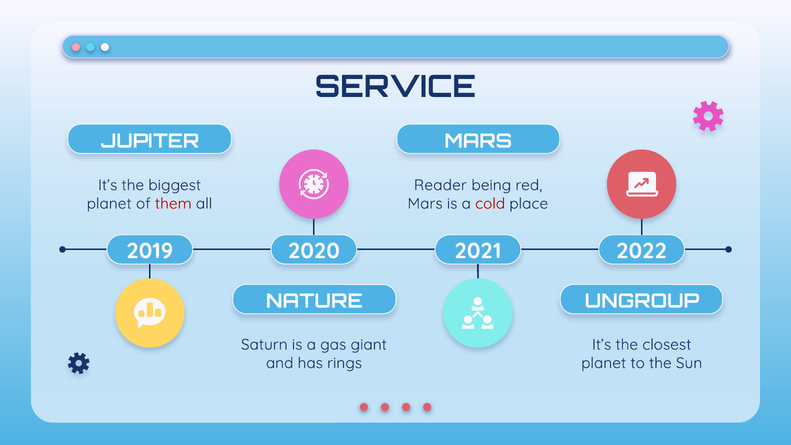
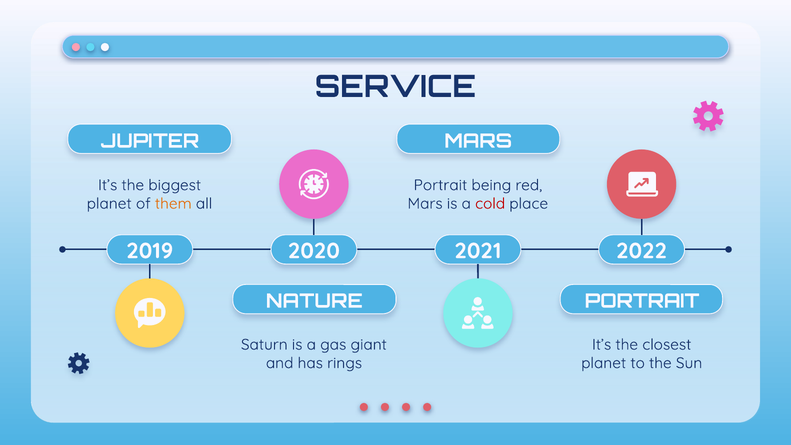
Reader at (440, 185): Reader -> Portrait
them colour: red -> orange
UNGROUP at (642, 301): UNGROUP -> PORTRAIT
